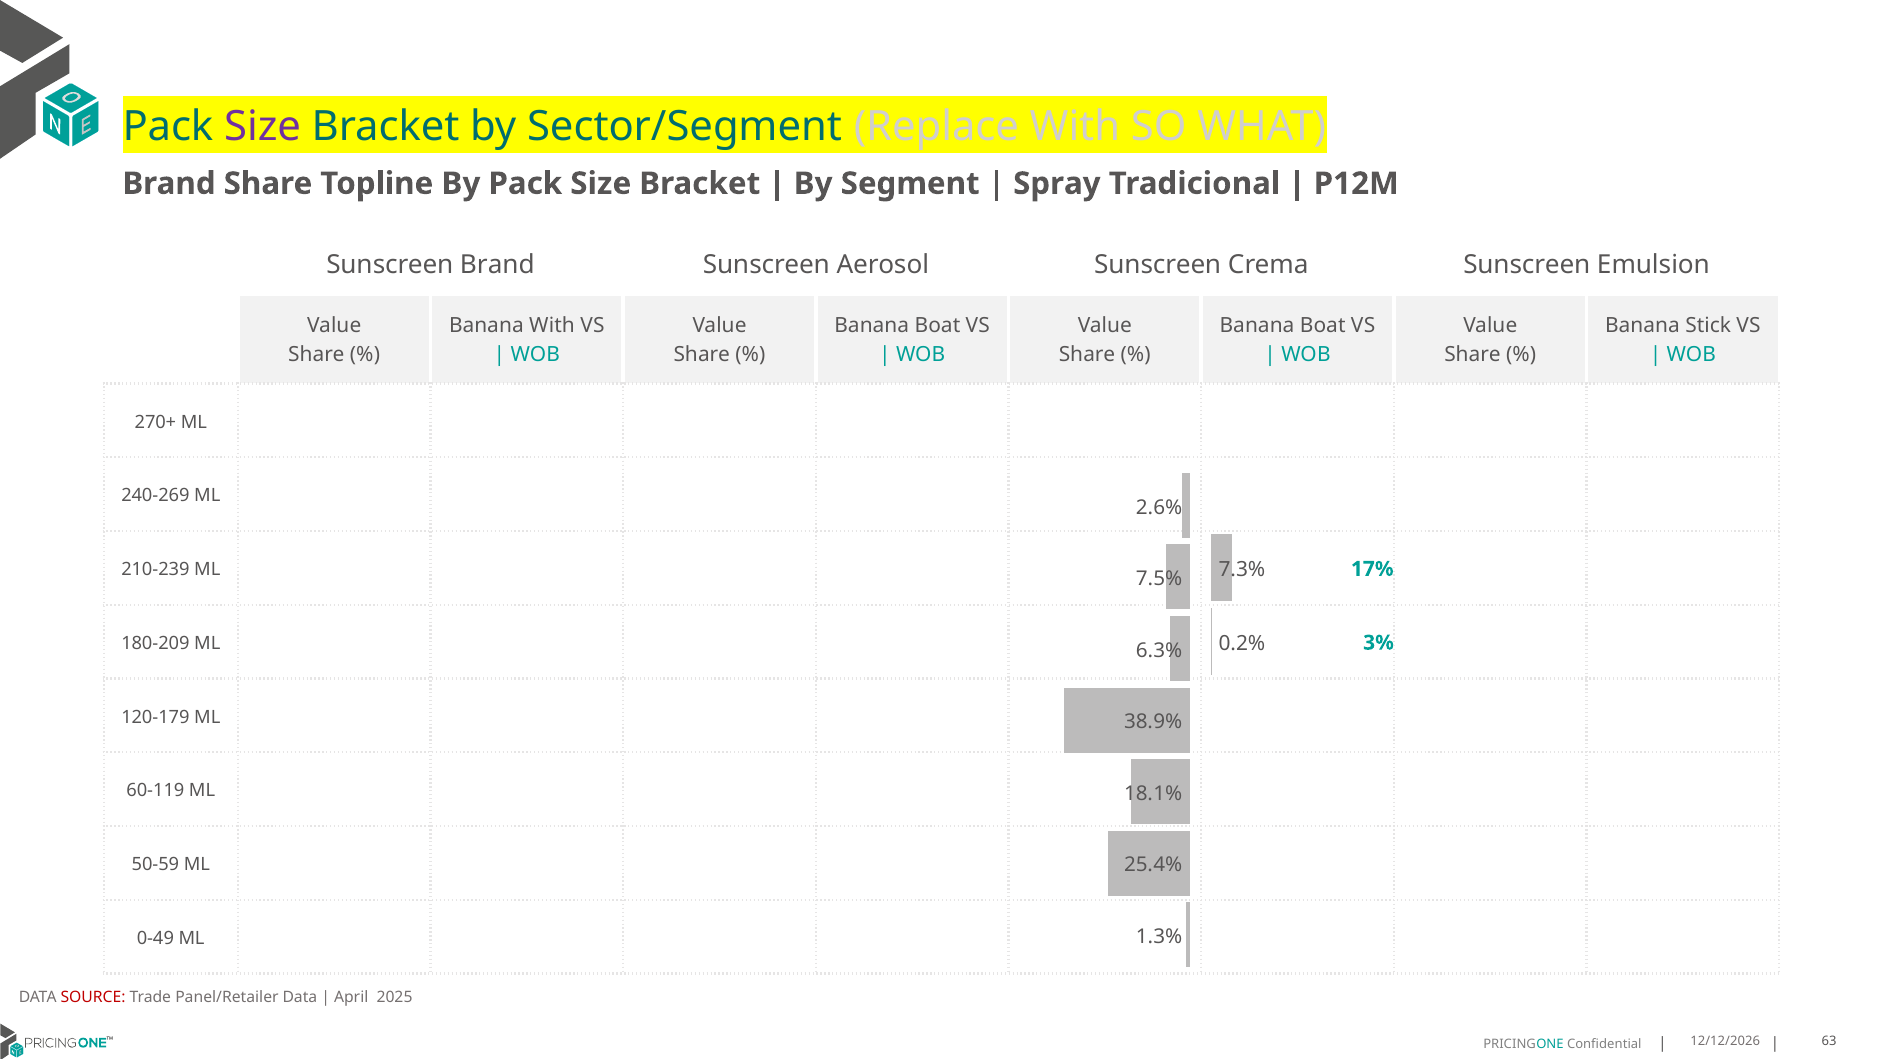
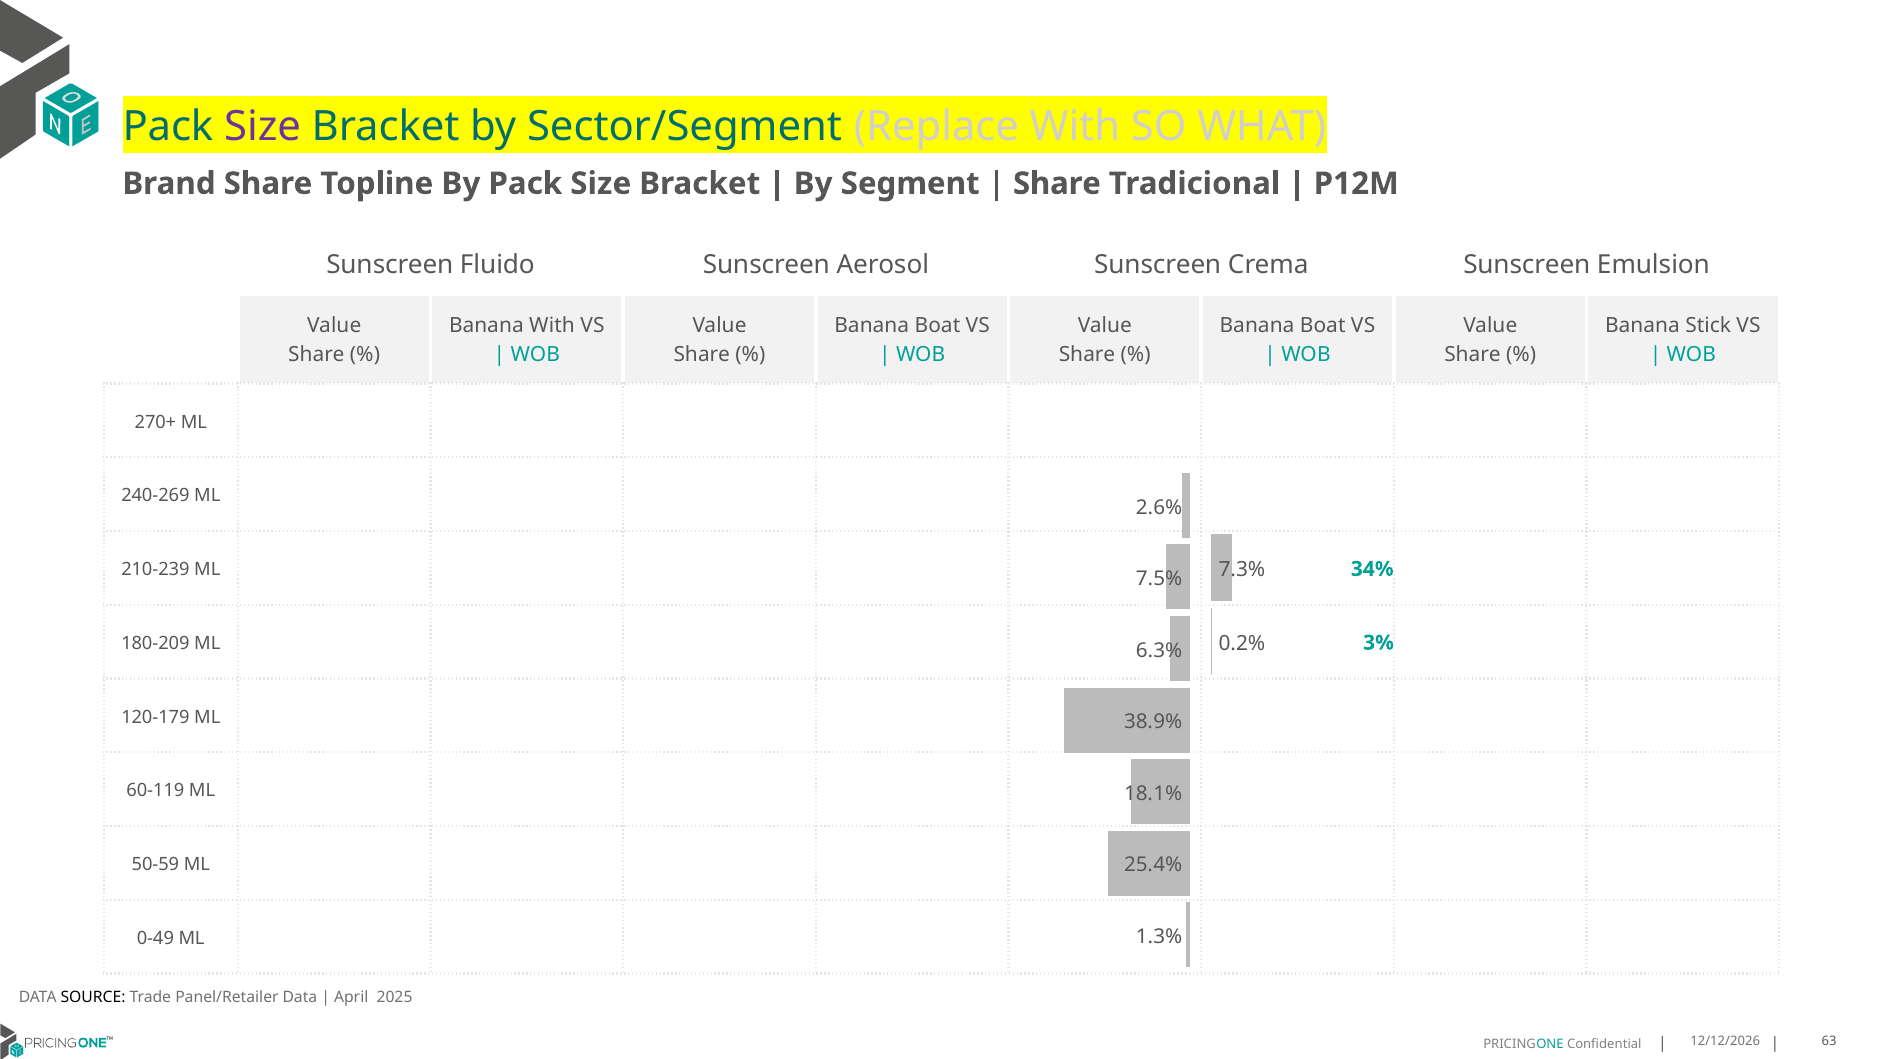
Spray at (1057, 184): Spray -> Share
Sunscreen Brand: Brand -> Fluido
17%: 17% -> 34%
SOURCE colour: red -> black
